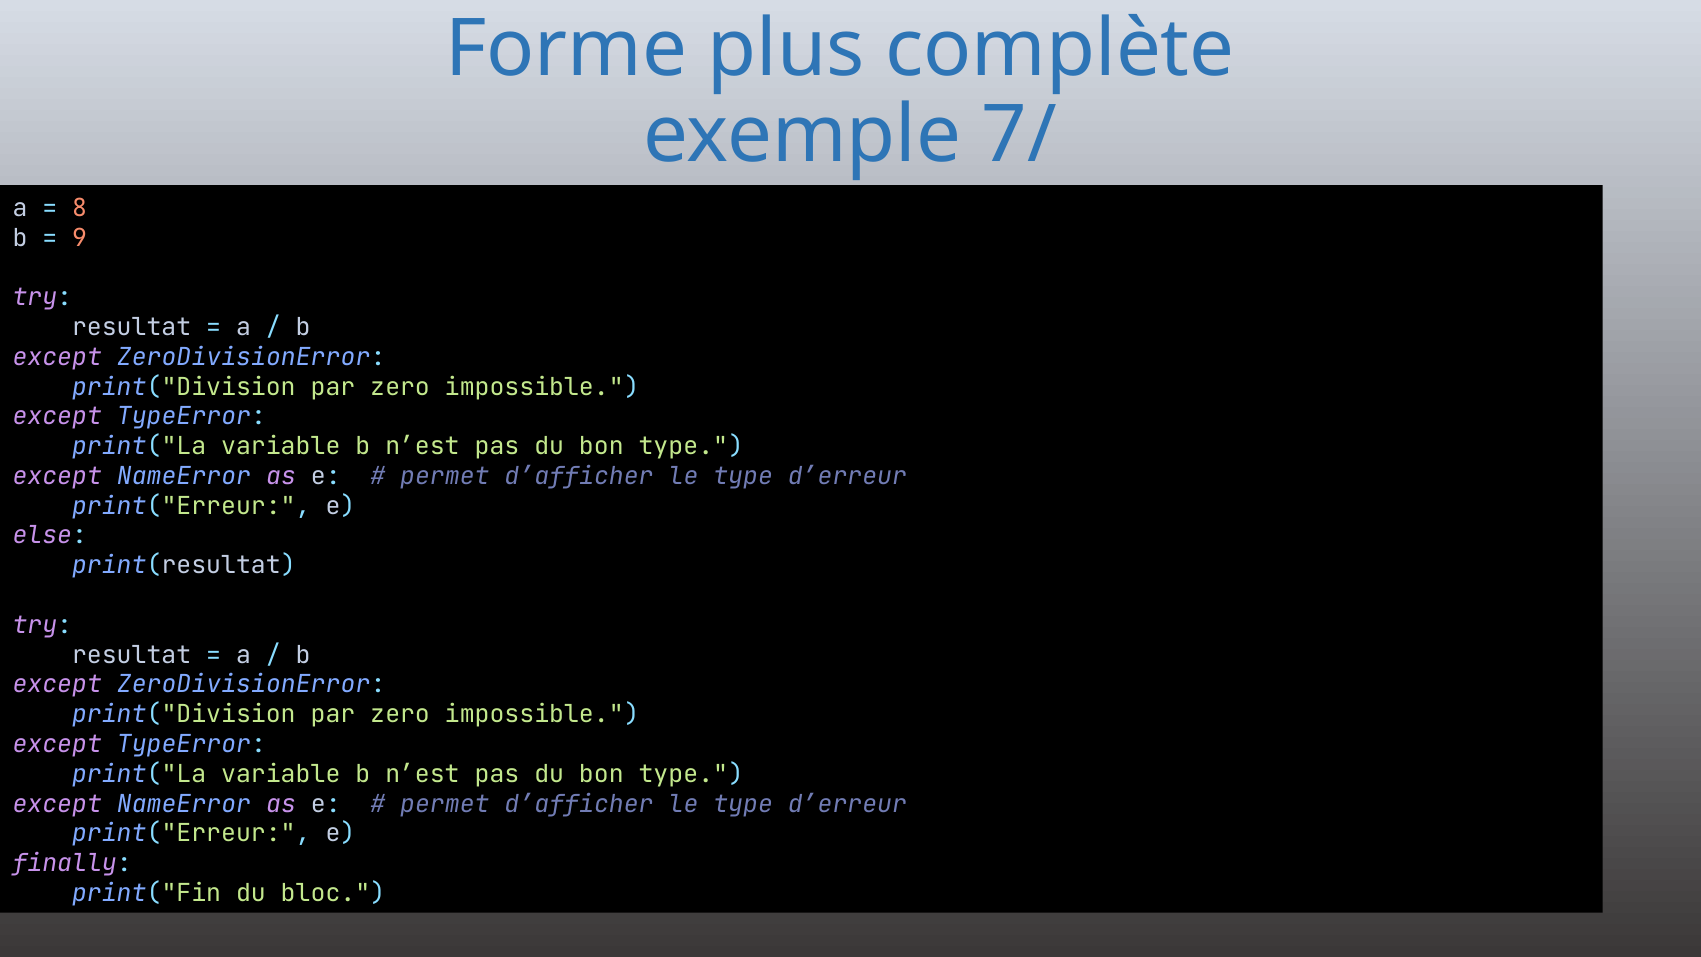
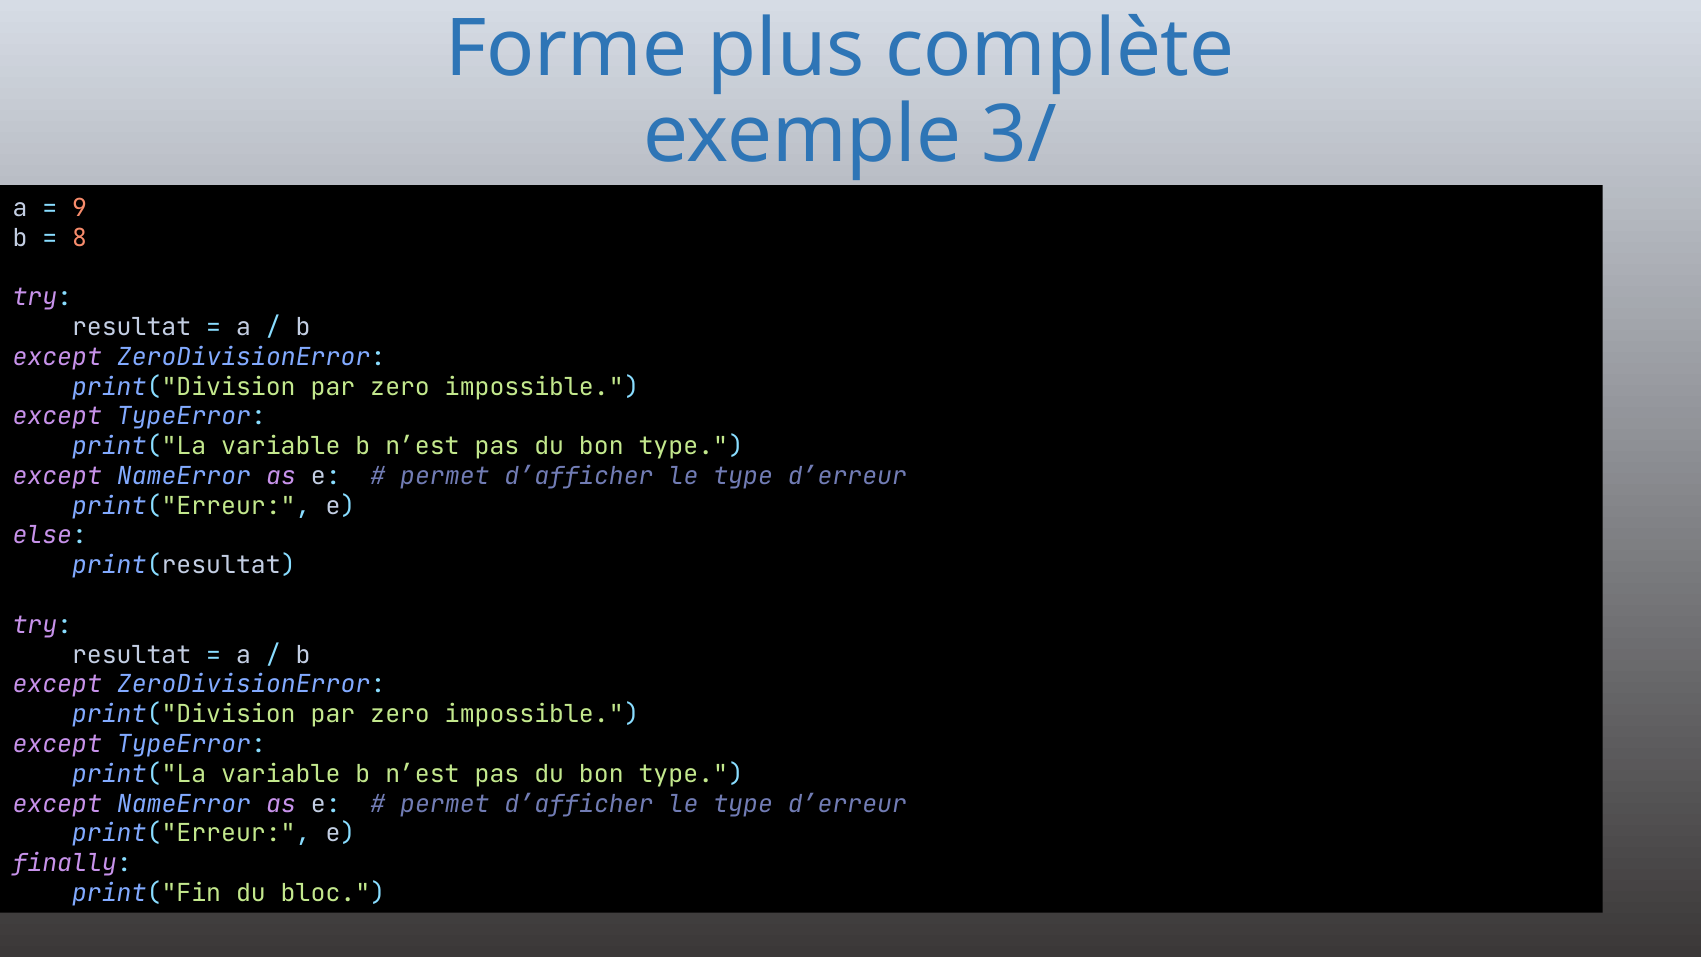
7/: 7/ -> 3/
8: 8 -> 9
9: 9 -> 8
